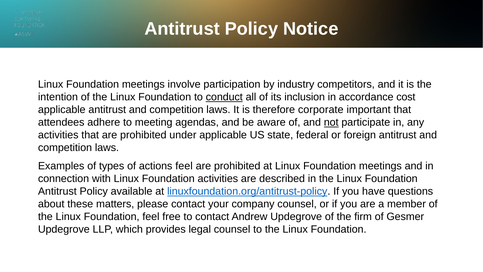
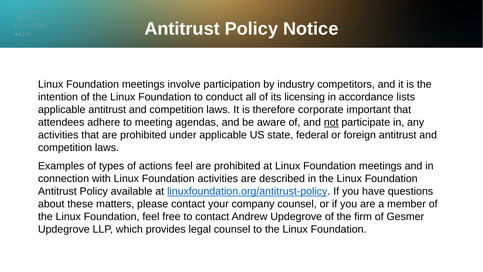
conduct underline: present -> none
inclusion: inclusion -> licensing
cost: cost -> lists
